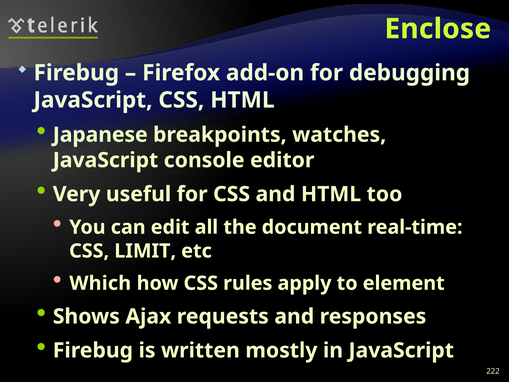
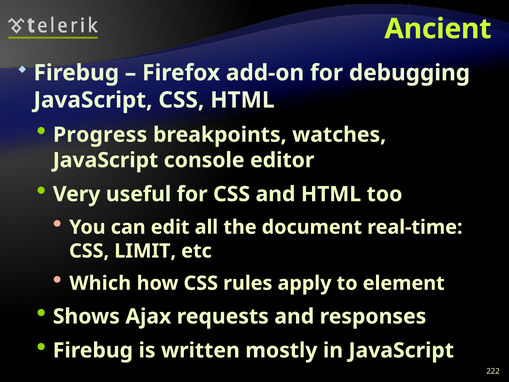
Enclose: Enclose -> Ancient
Japanese: Japanese -> Progress
